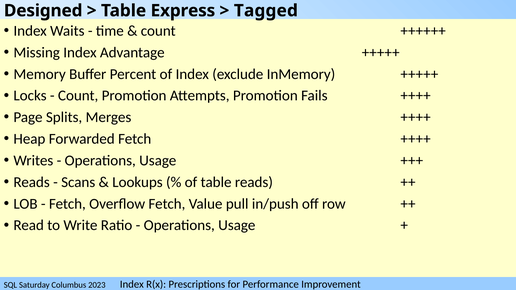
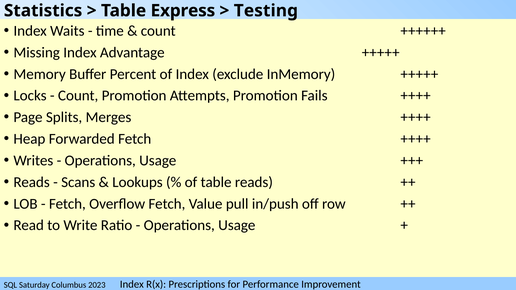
Designed: Designed -> Statistics
Tagged: Tagged -> Testing
